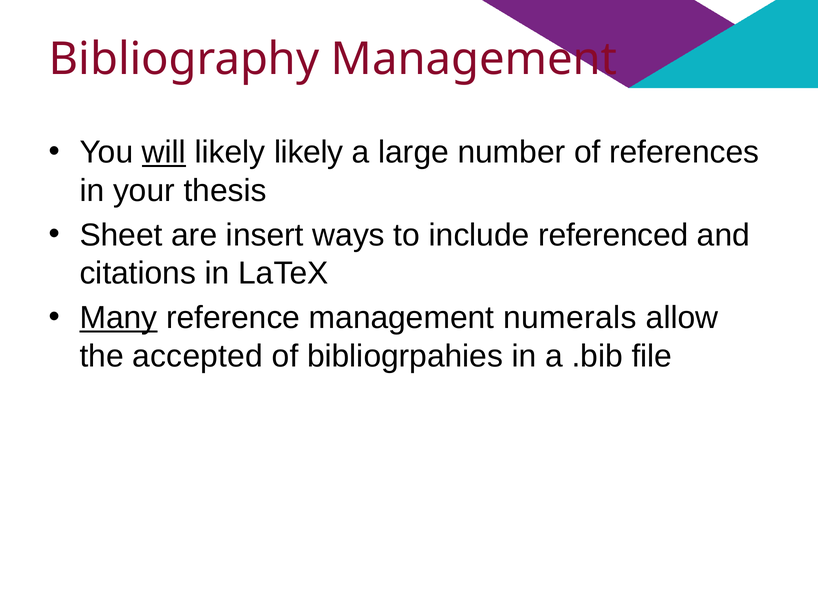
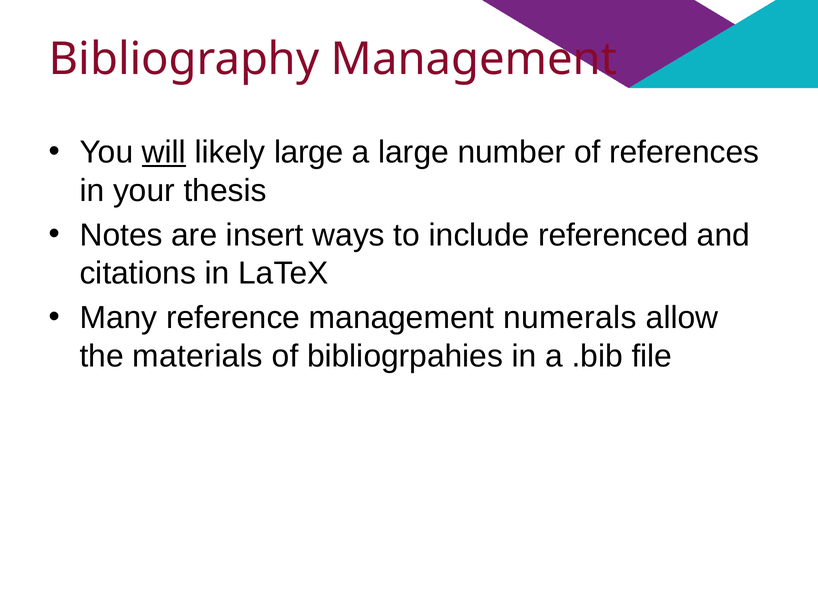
likely likely: likely -> large
Sheet: Sheet -> Notes
Many underline: present -> none
accepted: accepted -> materials
